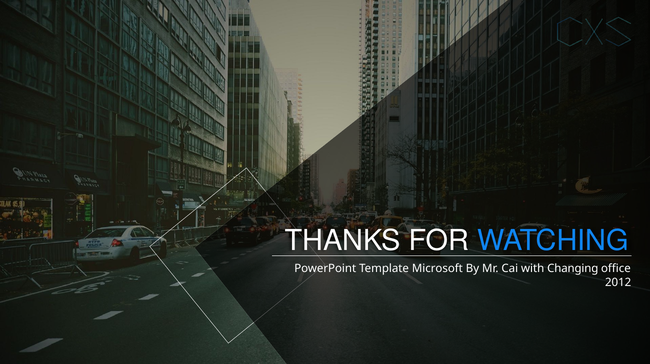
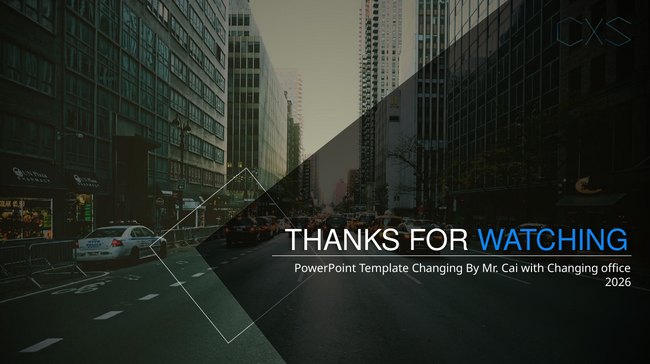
Template Microsoft: Microsoft -> Changing
2012: 2012 -> 2026
